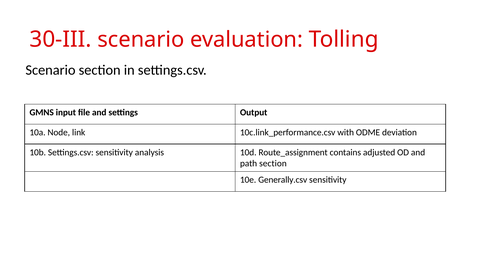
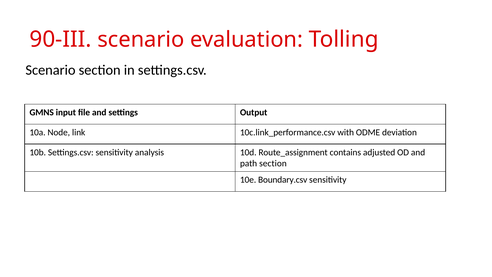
30-III: 30-III -> 90-III
Generally.csv: Generally.csv -> Boundary.csv
